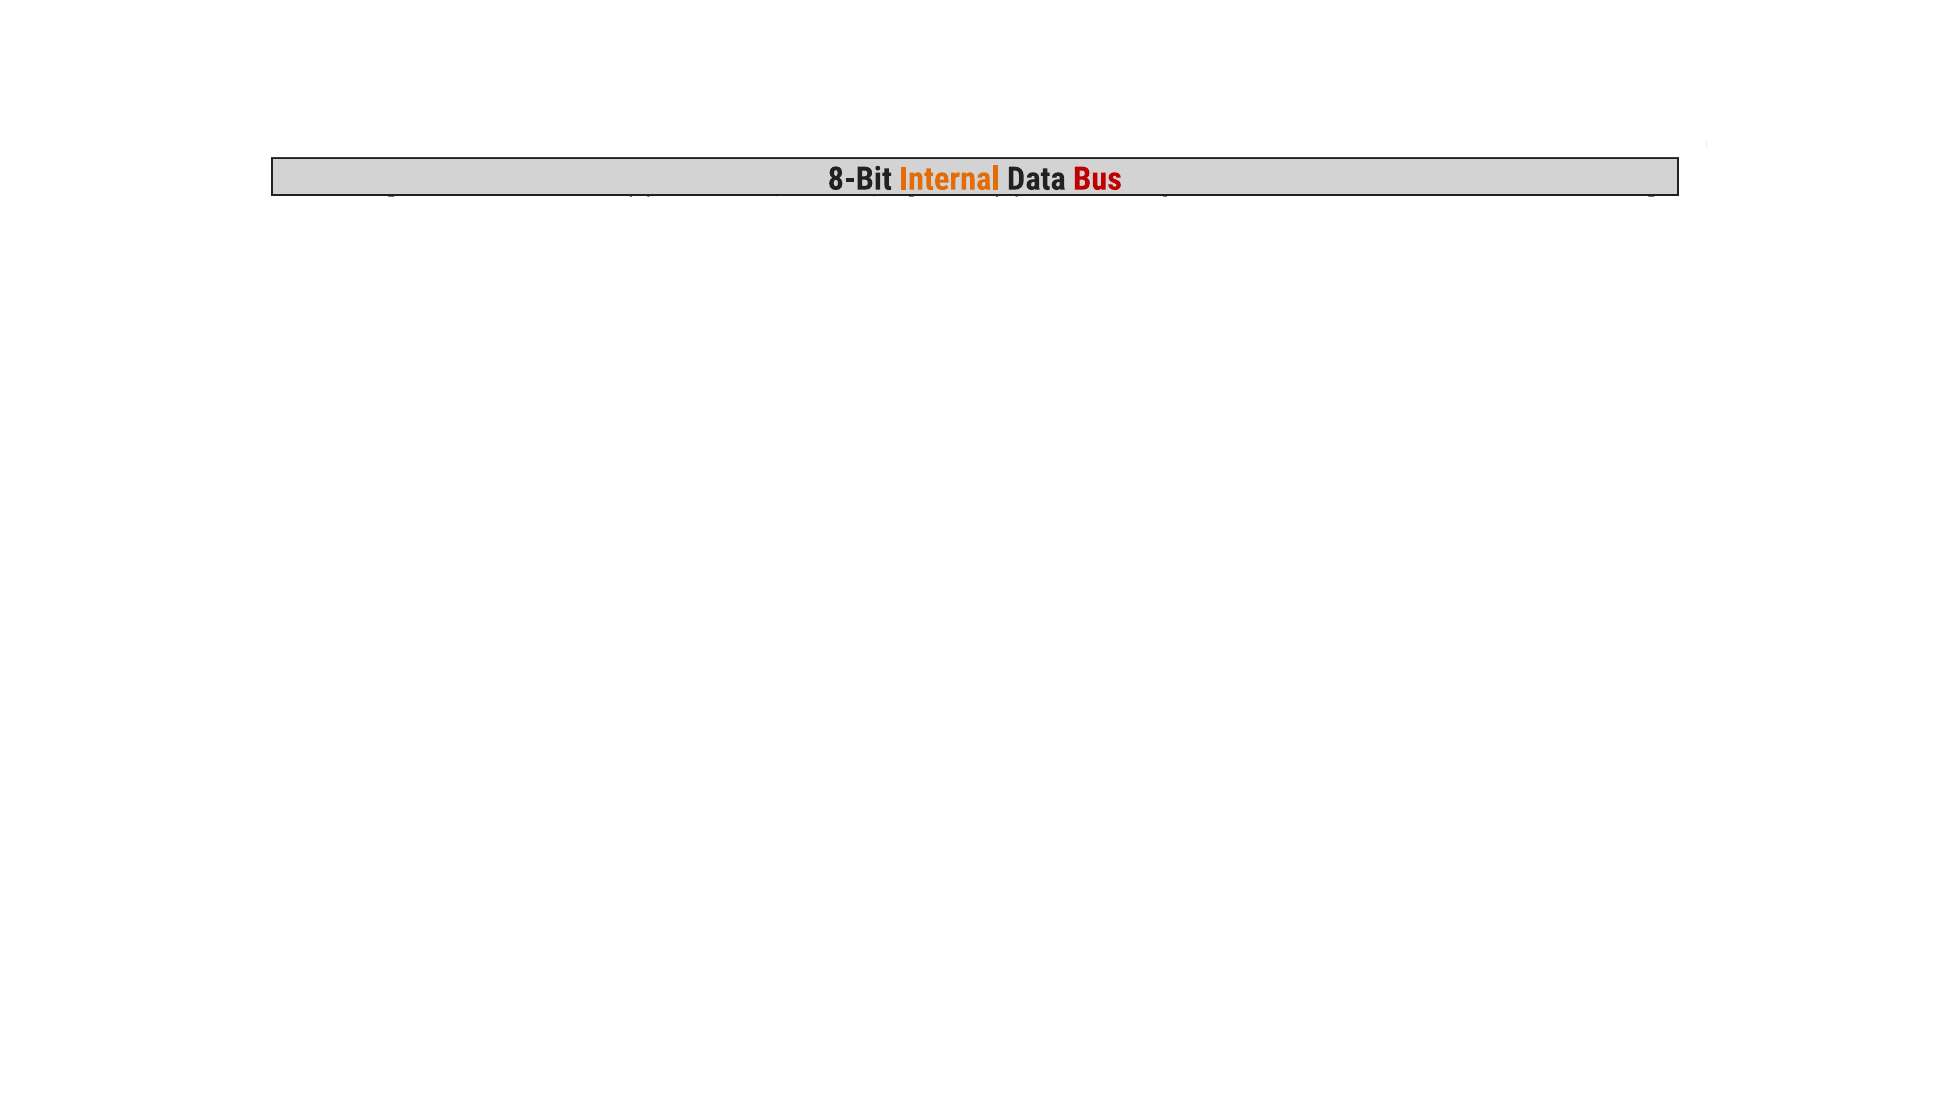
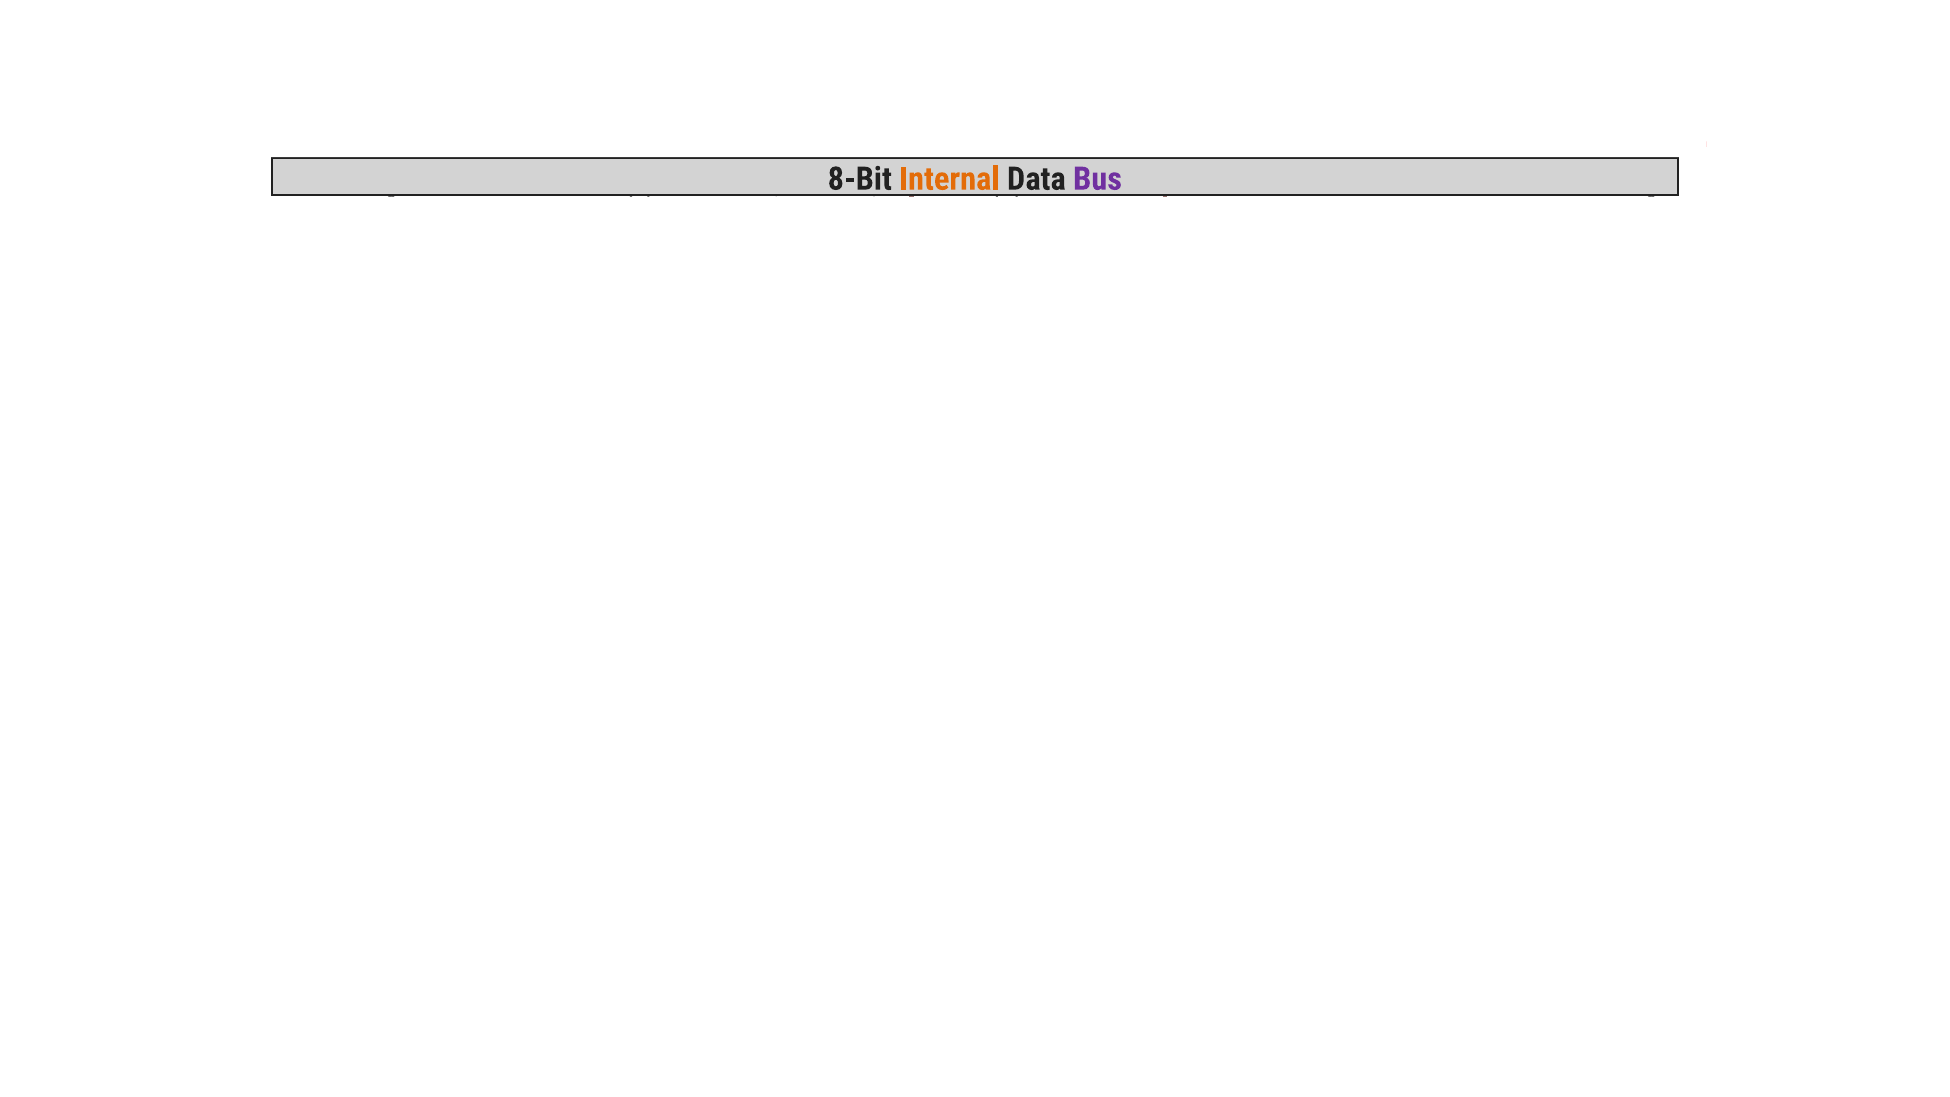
Bus at (1098, 179) colour: red -> purple
